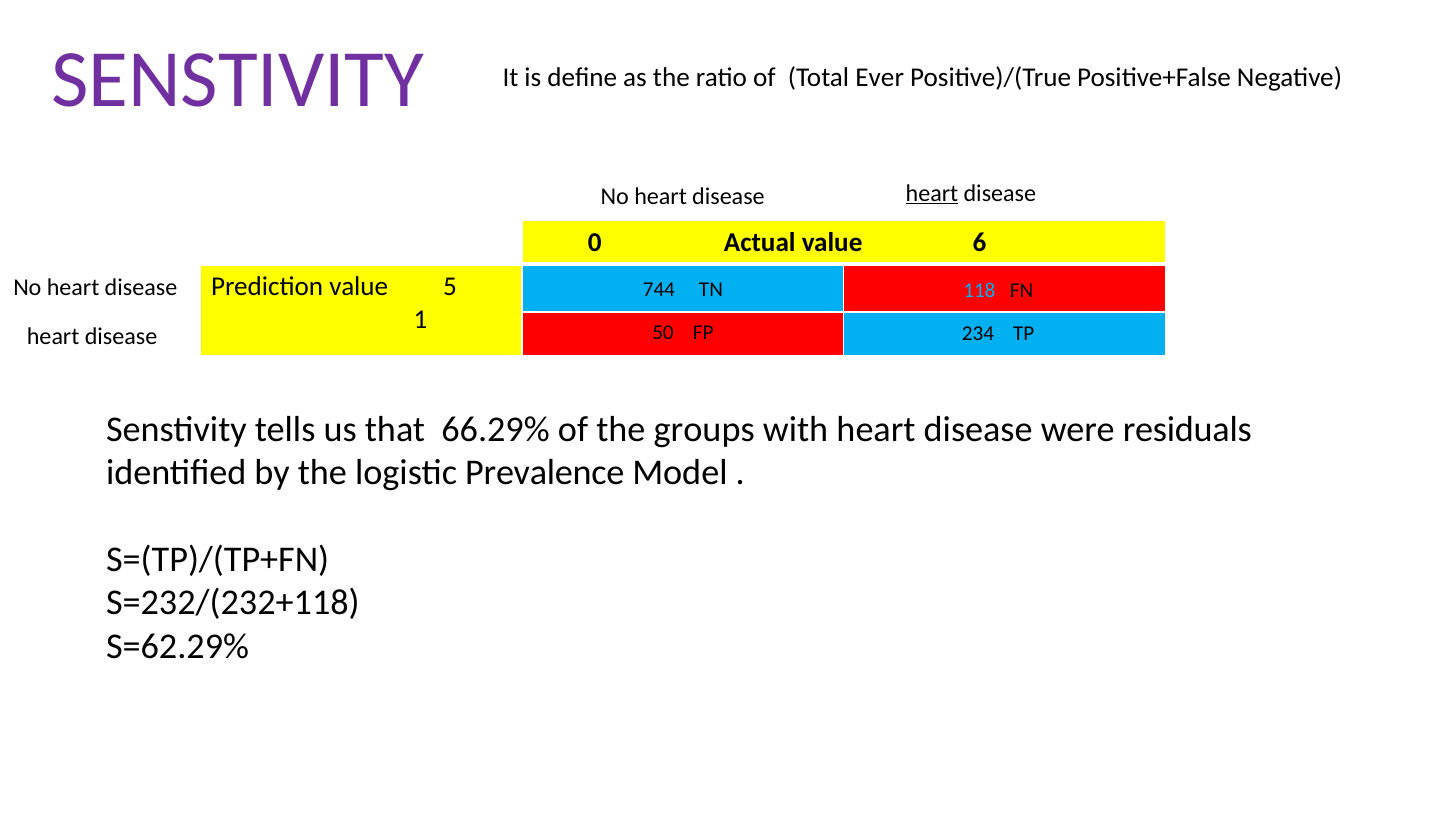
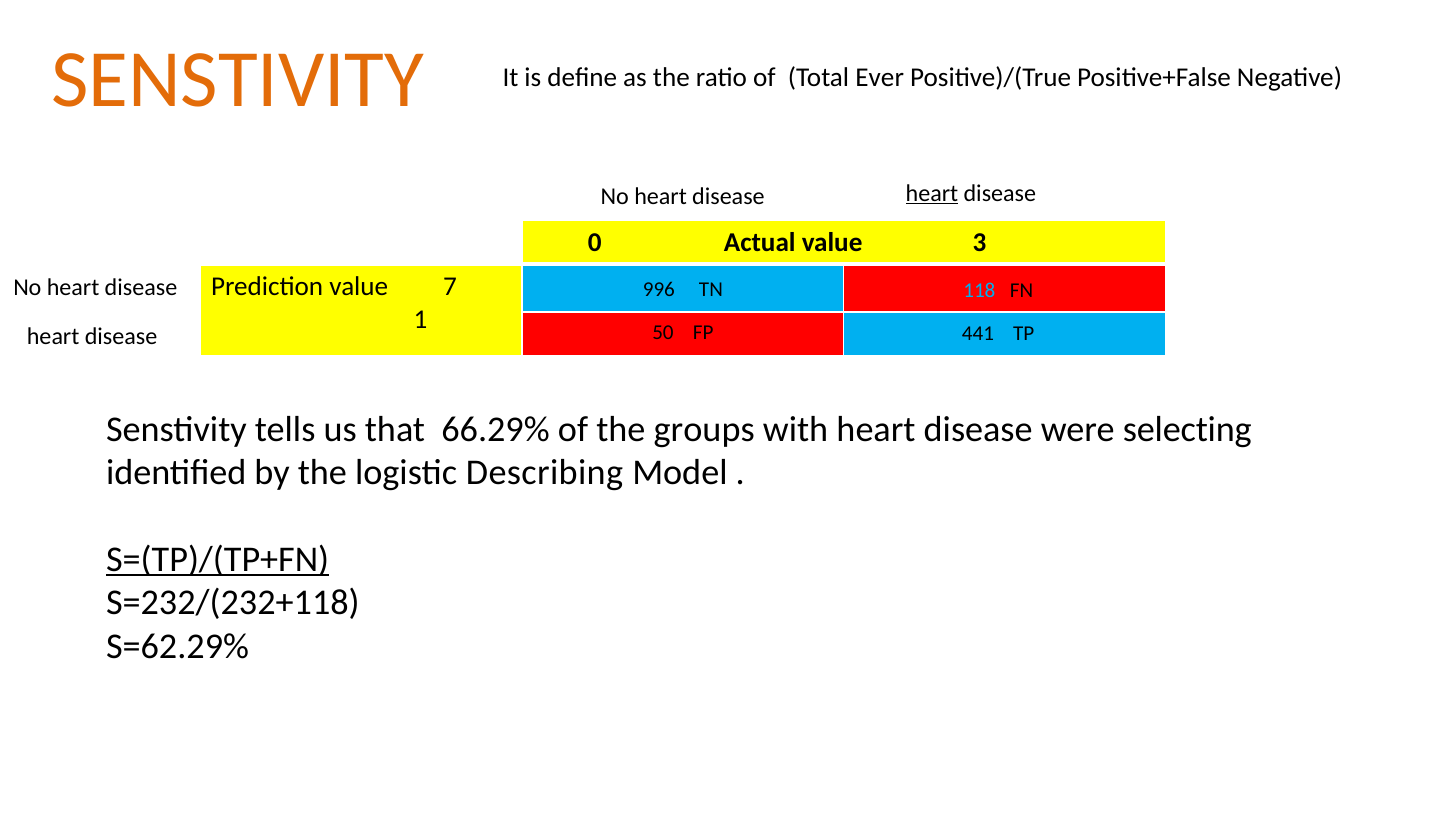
SENSTIVITY at (238, 80) colour: purple -> orange
6: 6 -> 3
5: 5 -> 7
744: 744 -> 996
234: 234 -> 441
residuals: residuals -> selecting
Prevalence: Prevalence -> Describing
S=(TP)/(TP+FN underline: none -> present
